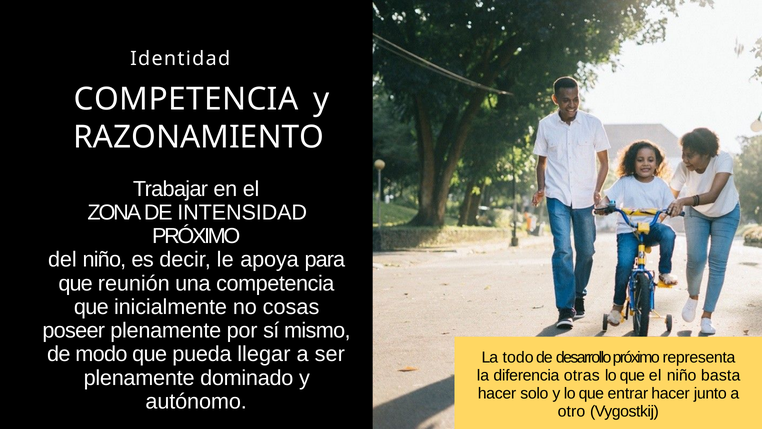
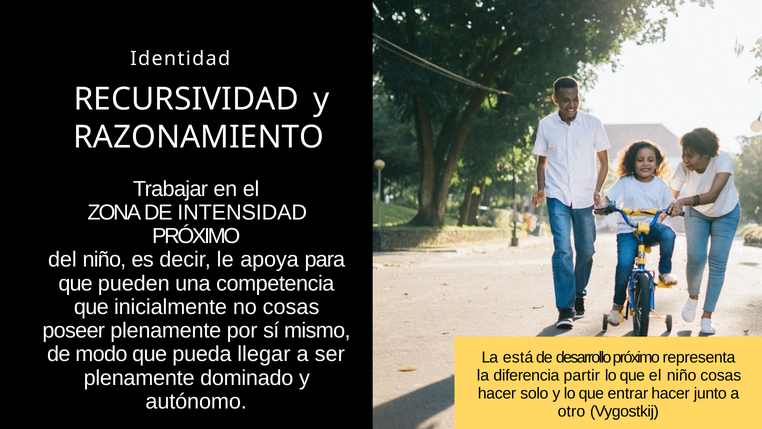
COMPETENCIA at (186, 99): COMPETENCIA -> RECURSIVIDAD
reunión: reunión -> pueden
todo: todo -> está
otras: otras -> partir
niño basta: basta -> cosas
